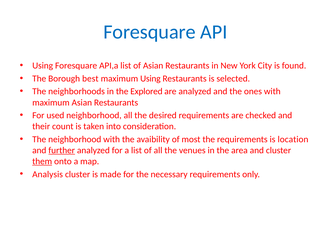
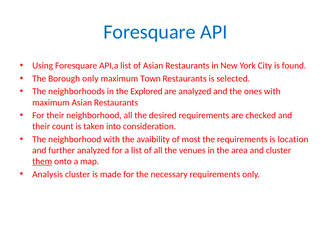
Borough best: best -> only
maximum Using: Using -> Town
For used: used -> their
further underline: present -> none
